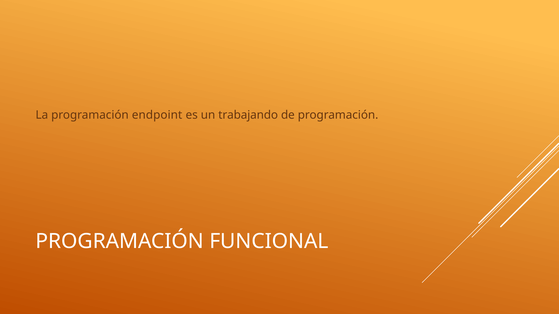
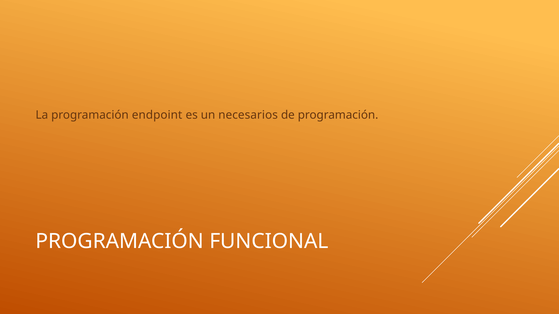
trabajando: trabajando -> necesarios
